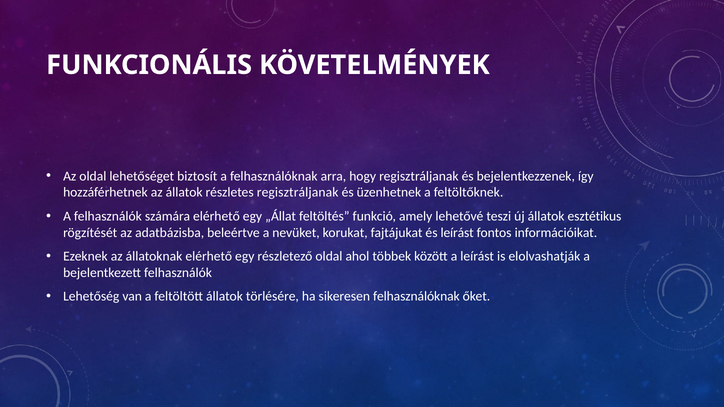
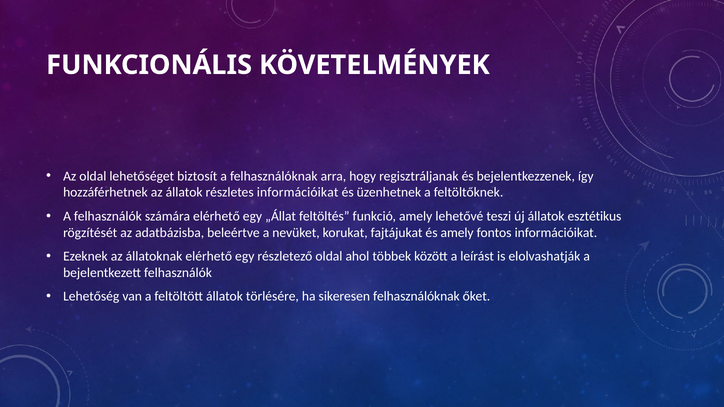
részletes regisztráljanak: regisztráljanak -> információikat
és leírást: leírást -> amely
